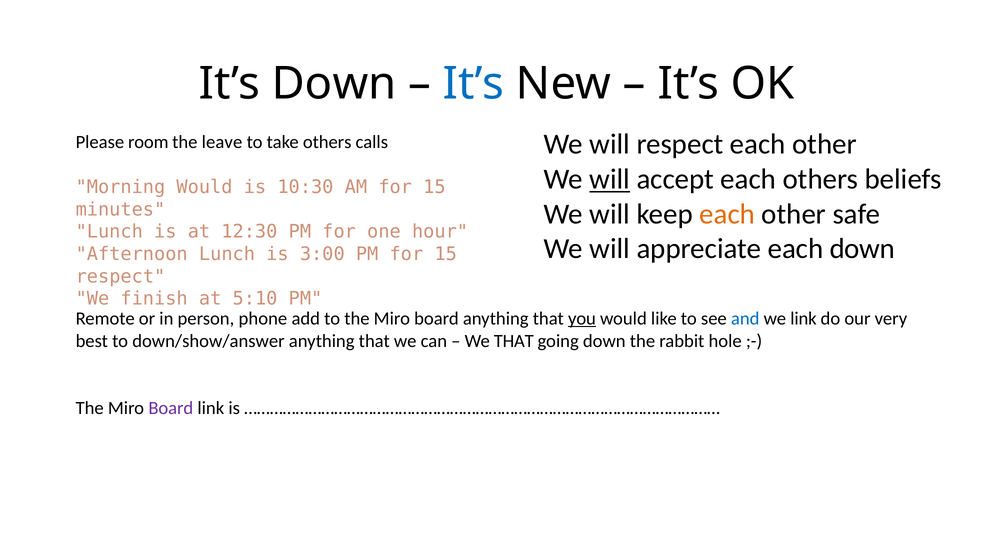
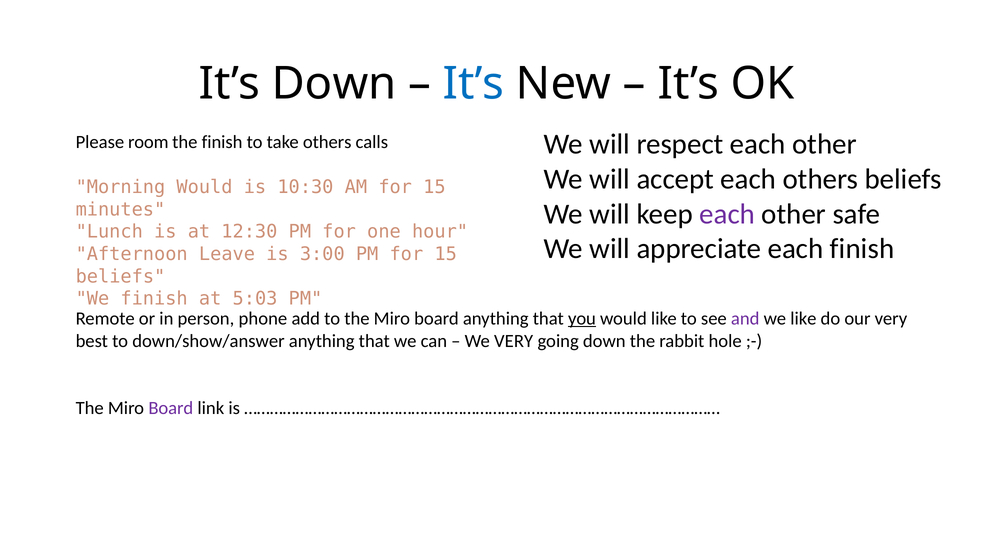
the leave: leave -> finish
will at (610, 179) underline: present -> none
each at (727, 214) colour: orange -> purple
each down: down -> finish
Afternoon Lunch: Lunch -> Leave
respect at (120, 277): respect -> beliefs
5:10: 5:10 -> 5:03
and colour: blue -> purple
we link: link -> like
We THAT: THAT -> VERY
